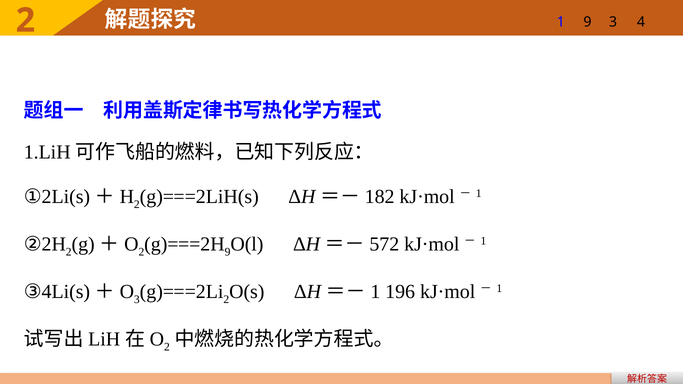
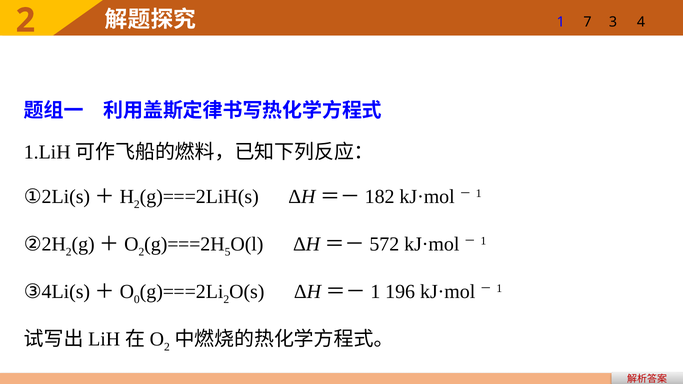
1 9: 9 -> 7
9 at (228, 252): 9 -> 5
3 at (137, 300): 3 -> 0
